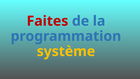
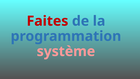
système colour: yellow -> pink
